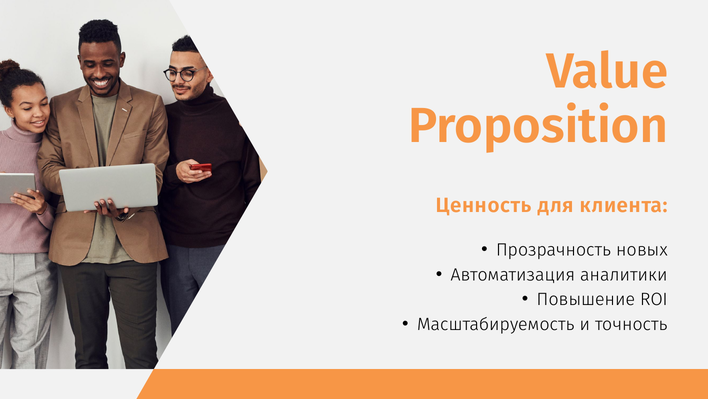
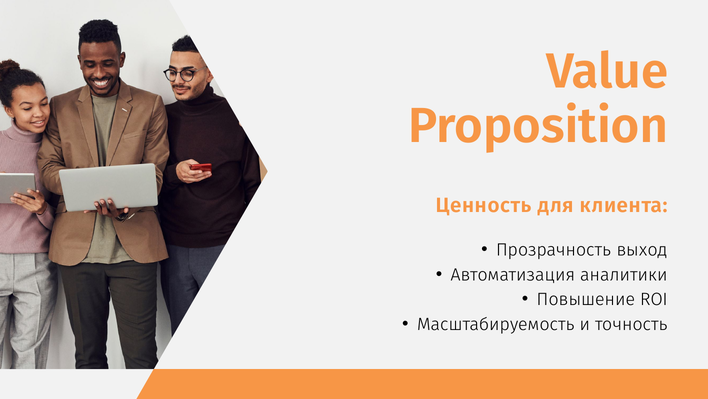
новых: новых -> выход
